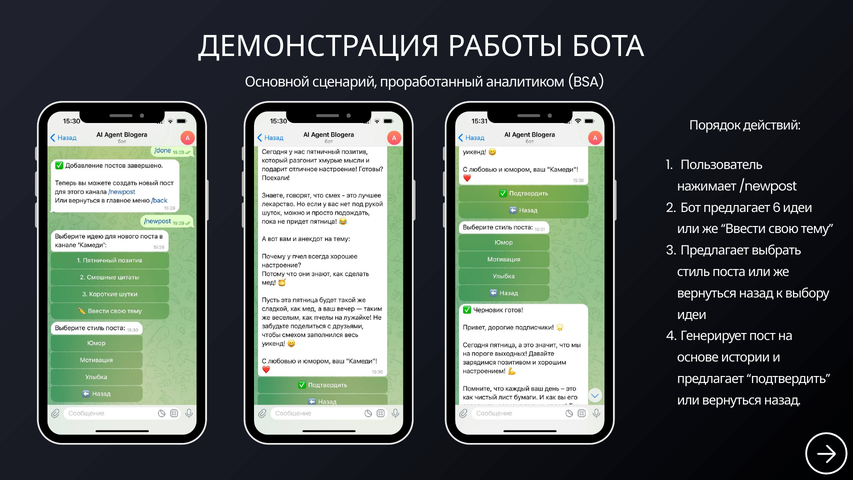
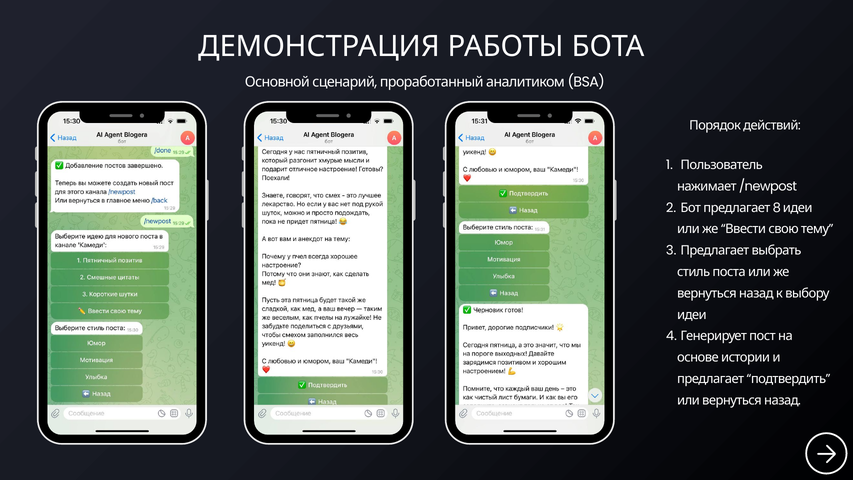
6: 6 -> 8
